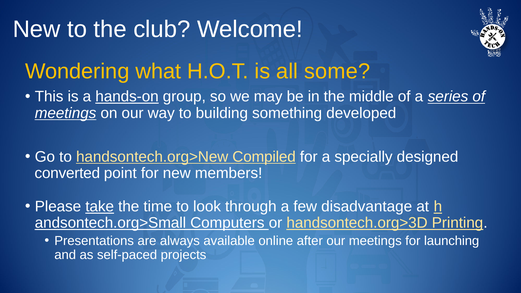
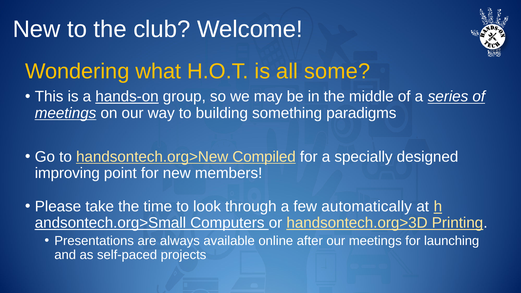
developed: developed -> paradigms
converted: converted -> improving
take underline: present -> none
disadvantage: disadvantage -> automatically
